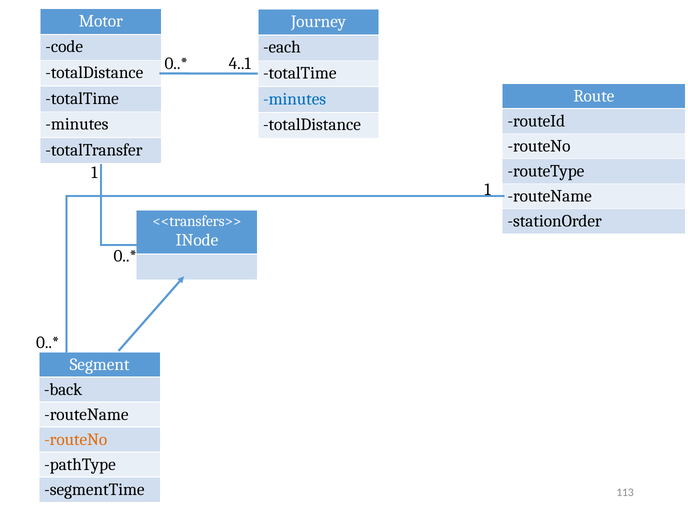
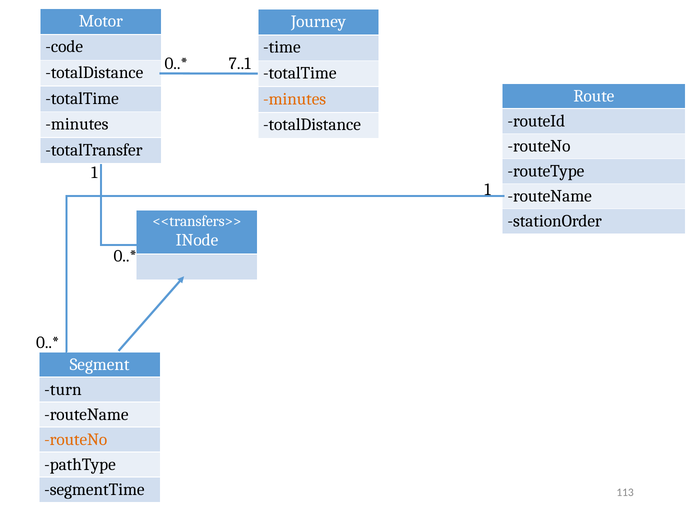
each: each -> time
4..1: 4..1 -> 7..1
minutes at (295, 99) colour: blue -> orange
back: back -> turn
